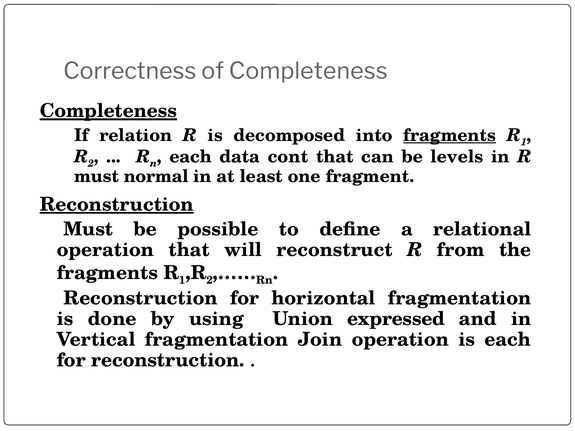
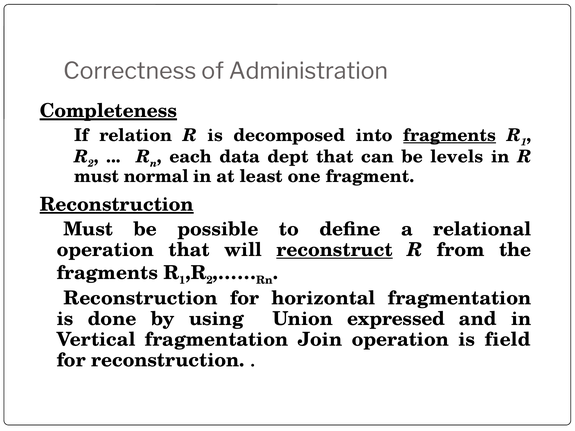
of Completeness: Completeness -> Administration
cont: cont -> dept
reconstruct underline: none -> present
is each: each -> field
